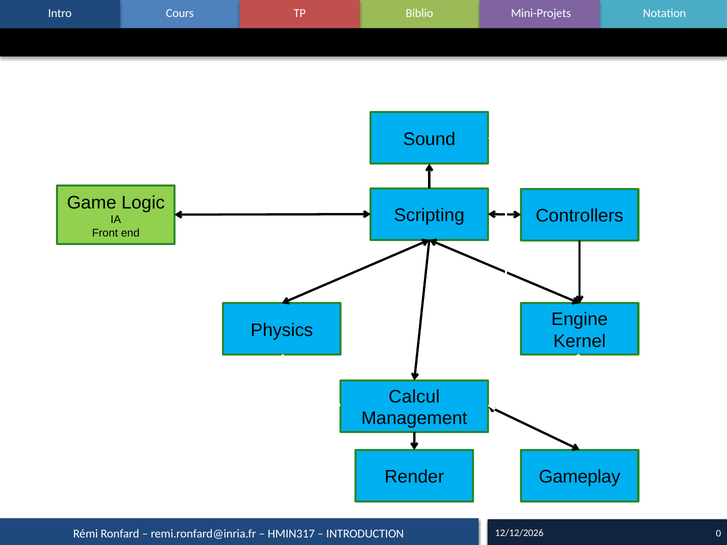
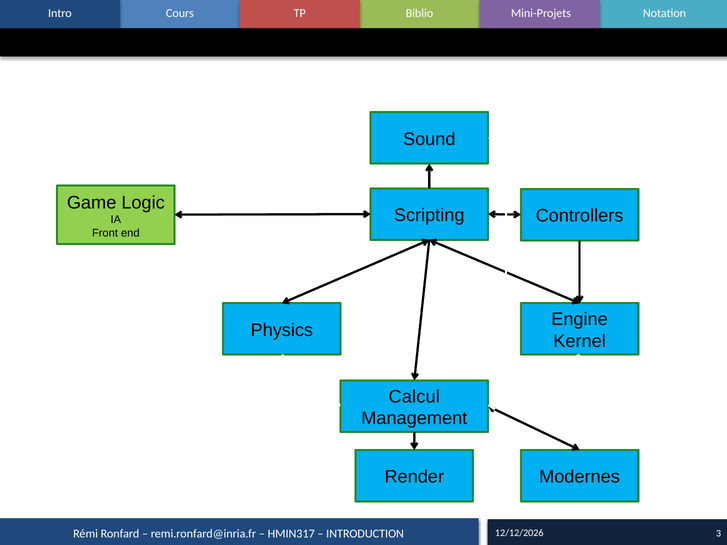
Gameplay: Gameplay -> Modernes
0: 0 -> 3
